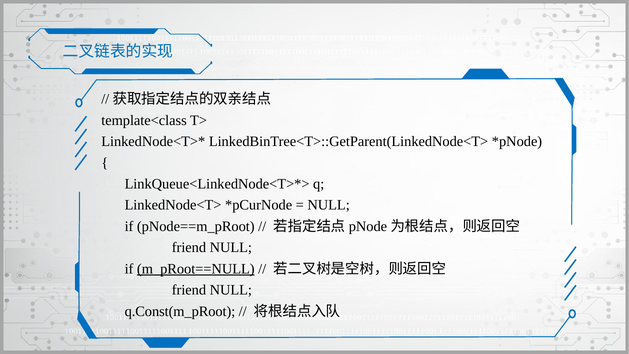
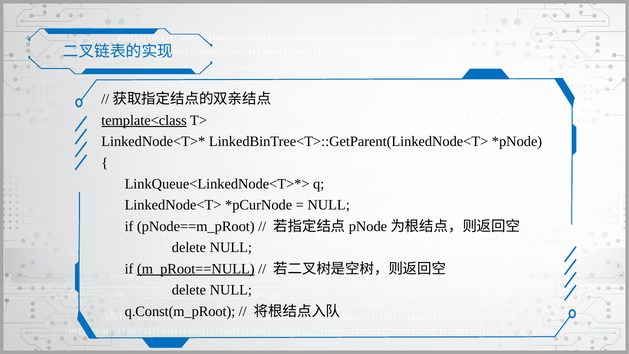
template<class underline: none -> present
friend at (189, 248): friend -> delete
friend at (189, 290): friend -> delete
